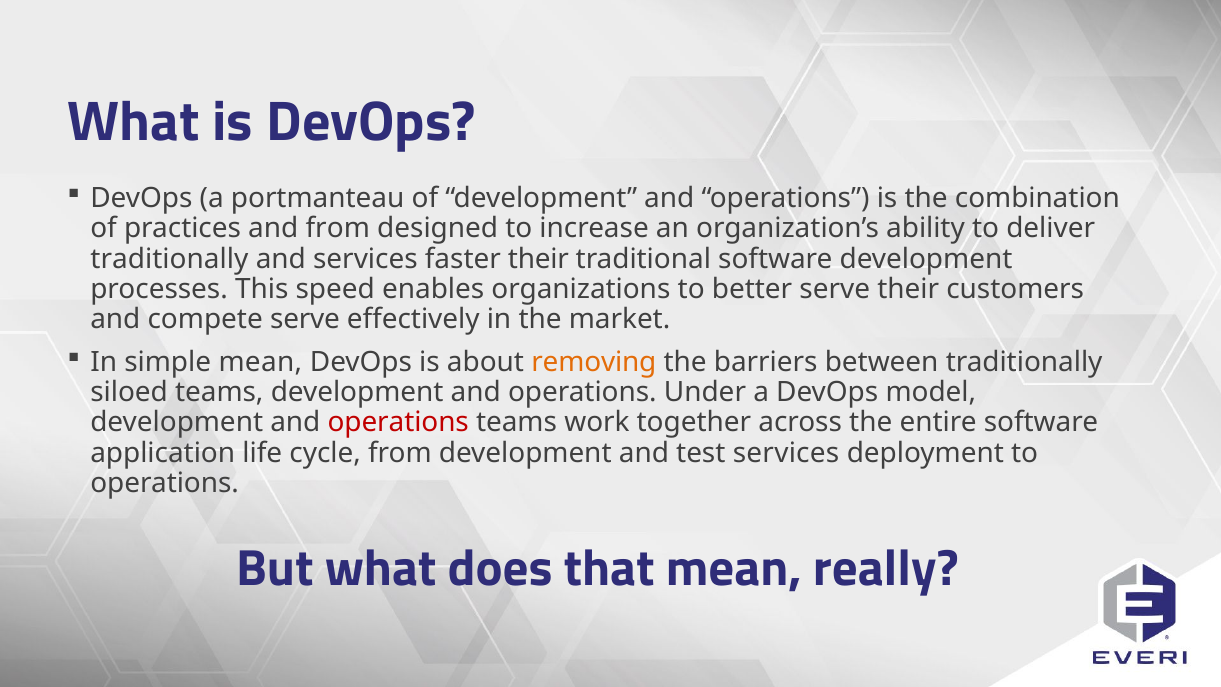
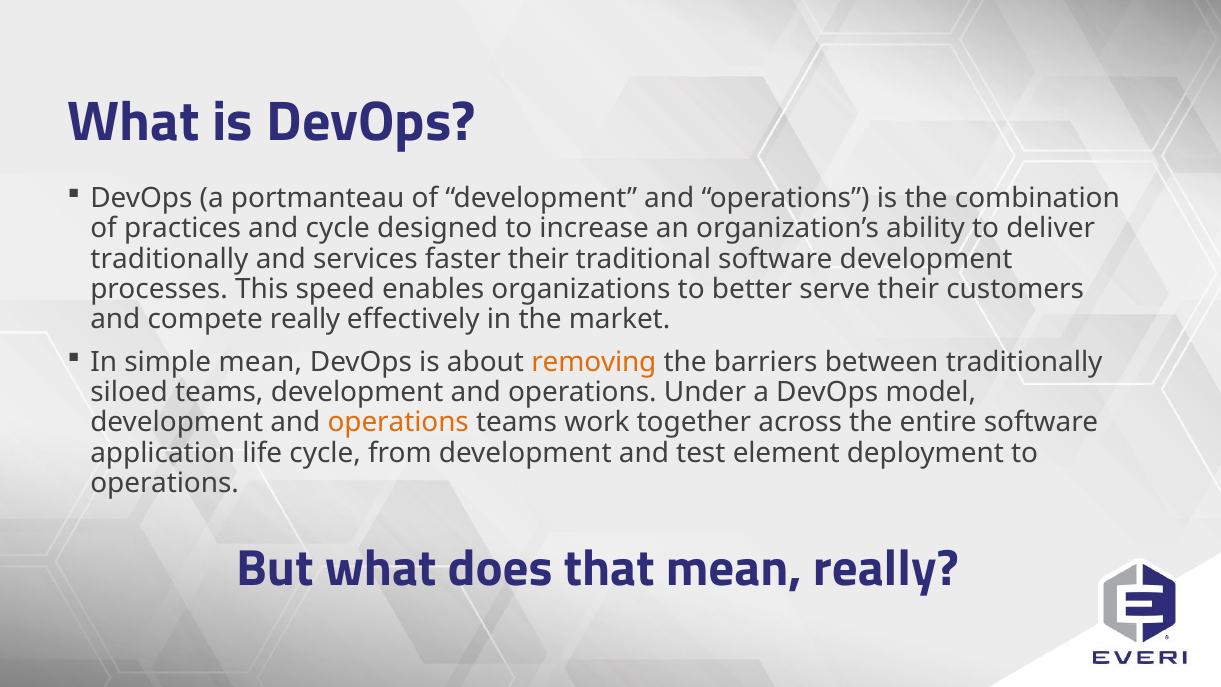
and from: from -> cycle
compete serve: serve -> really
operations at (398, 423) colour: red -> orange
test services: services -> element
